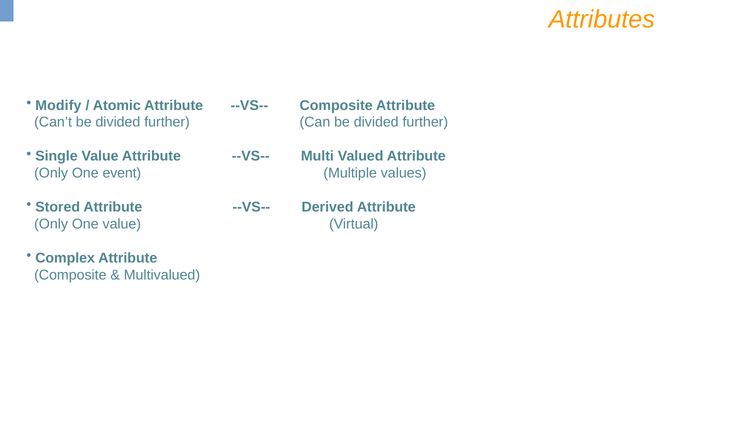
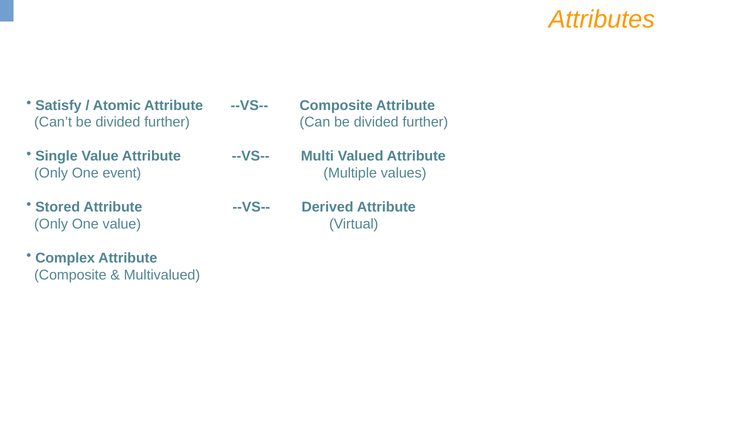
Modify: Modify -> Satisfy
